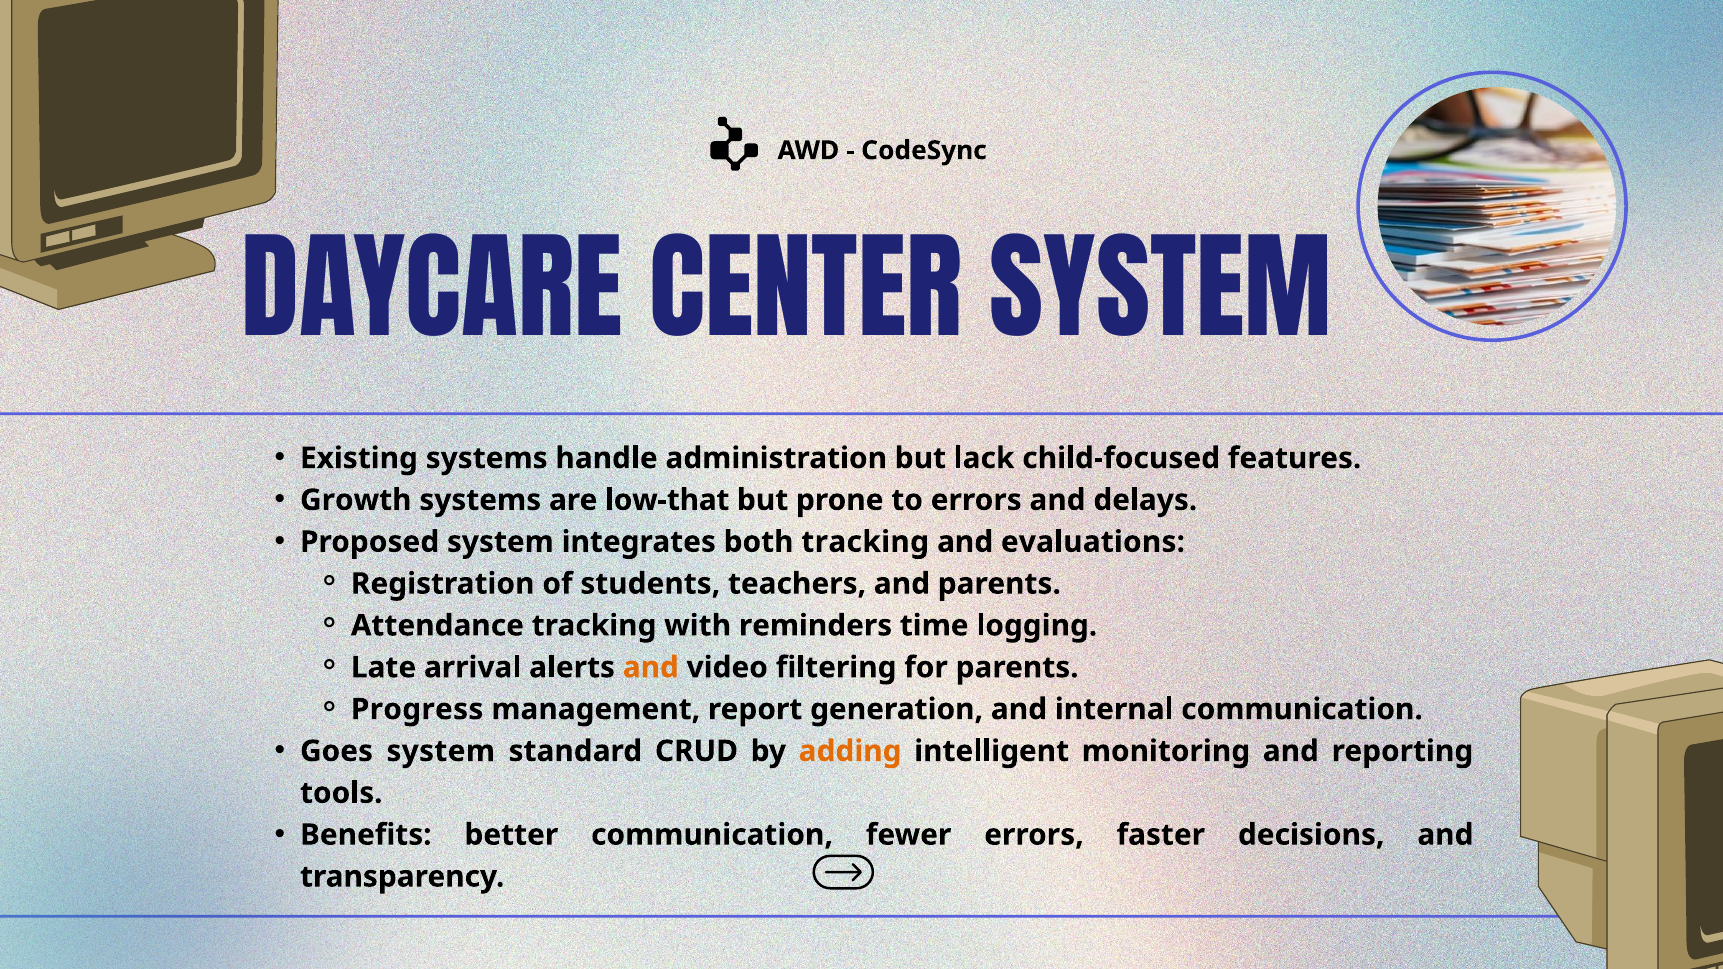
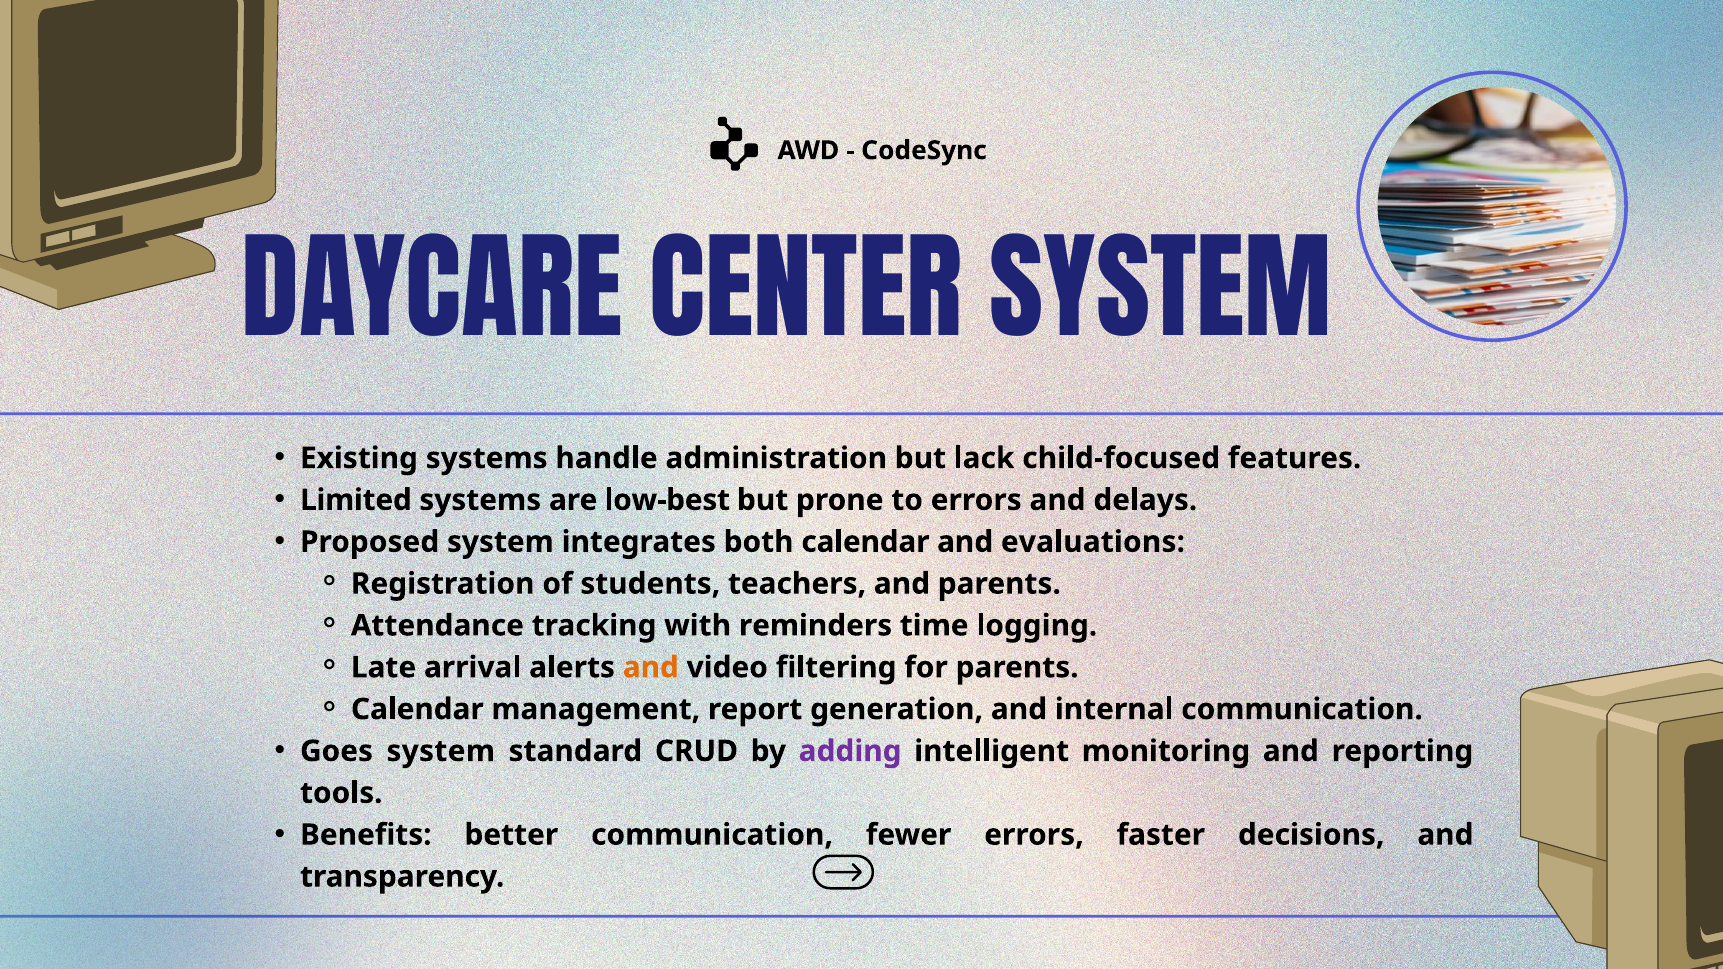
Growth: Growth -> Limited
low-that: low-that -> low-best
both tracking: tracking -> calendar
Progress at (417, 709): Progress -> Calendar
adding colour: orange -> purple
